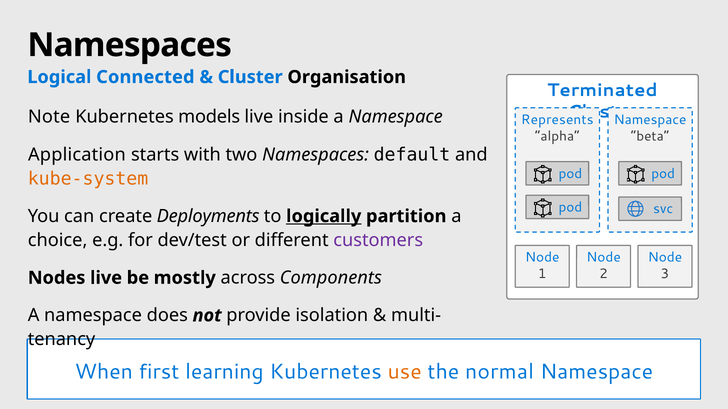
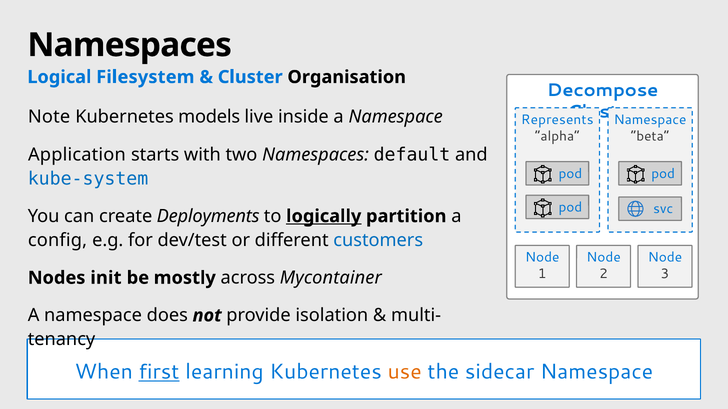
Connected: Connected -> Filesystem
Terminated: Terminated -> Decompose
kube-system colour: orange -> blue
choice: choice -> config
customers colour: purple -> blue
Nodes live: live -> init
Components: Components -> Mycontainer
first underline: none -> present
normal: normal -> sidecar
